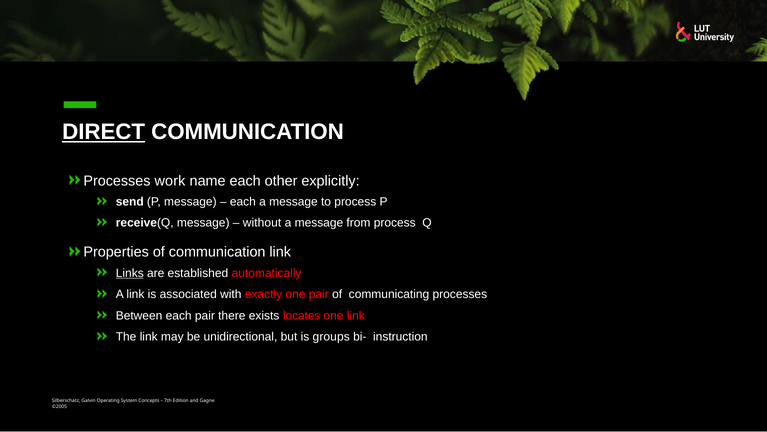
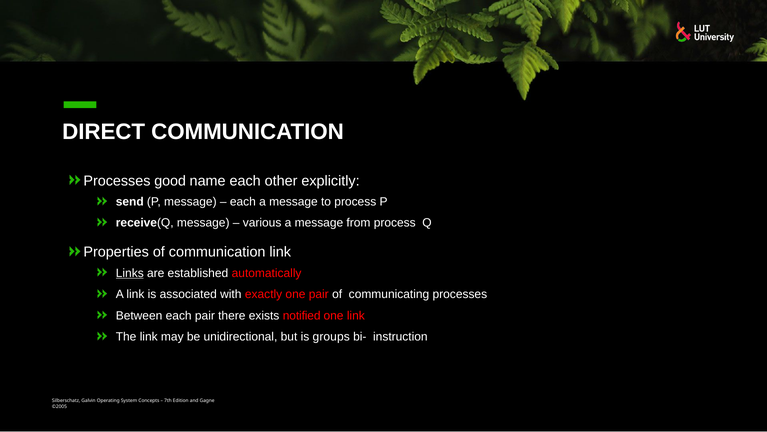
DIRECT underline: present -> none
work: work -> good
without: without -> various
locates: locates -> notified
